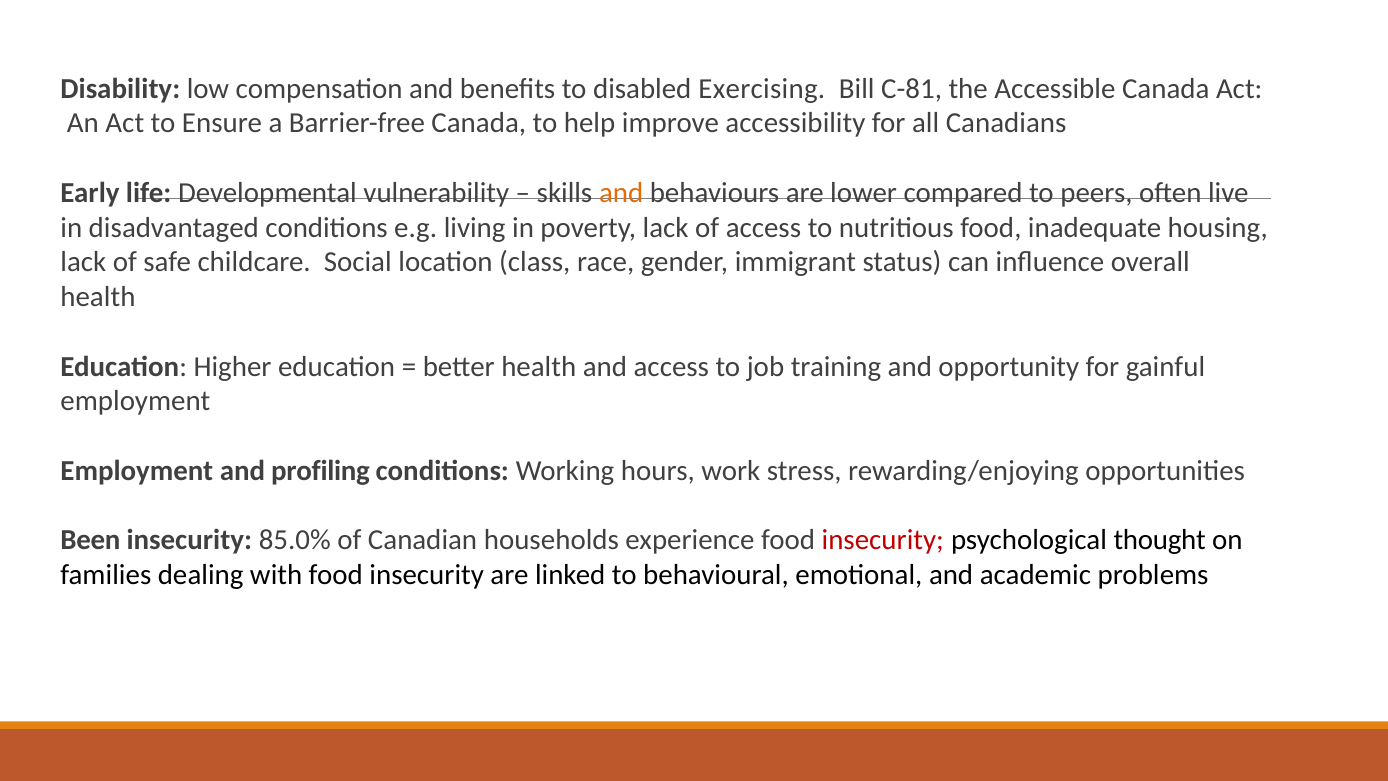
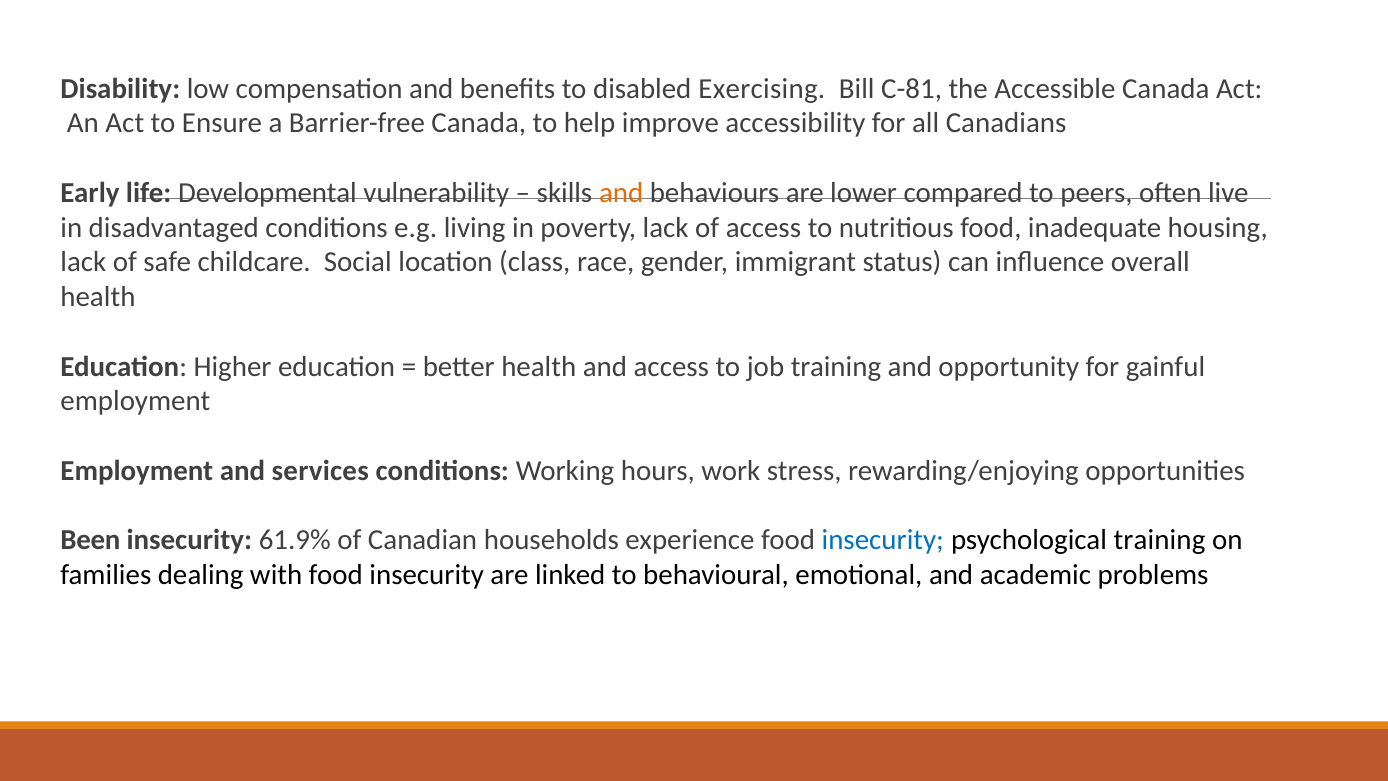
profiling: profiling -> services
85.0%: 85.0% -> 61.9%
insecurity at (883, 540) colour: red -> blue
psychological thought: thought -> training
